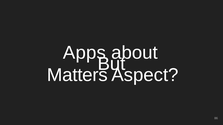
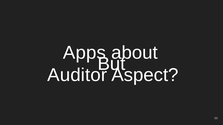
Matters: Matters -> Auditor
